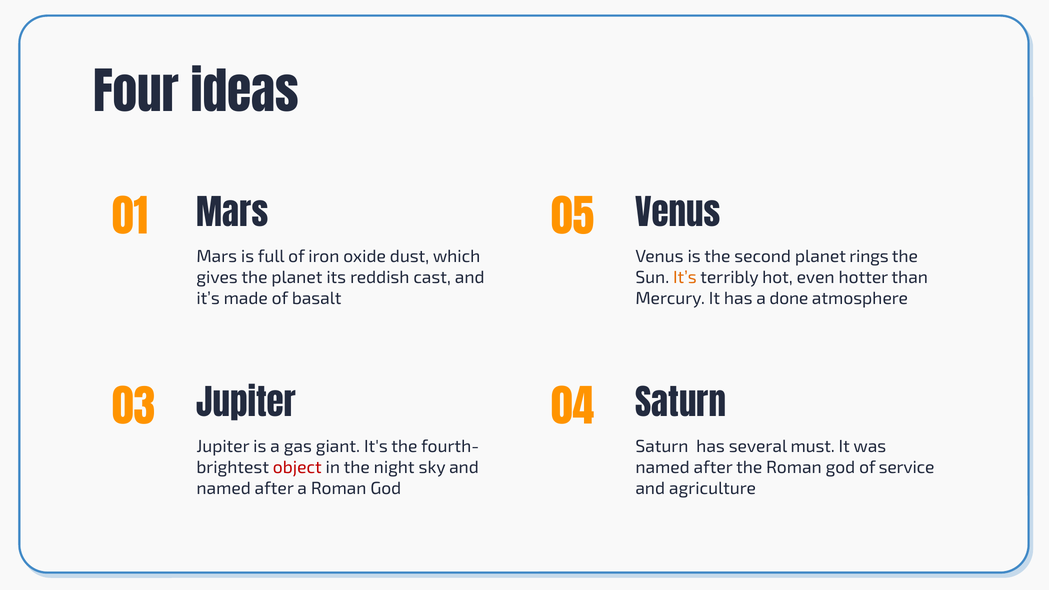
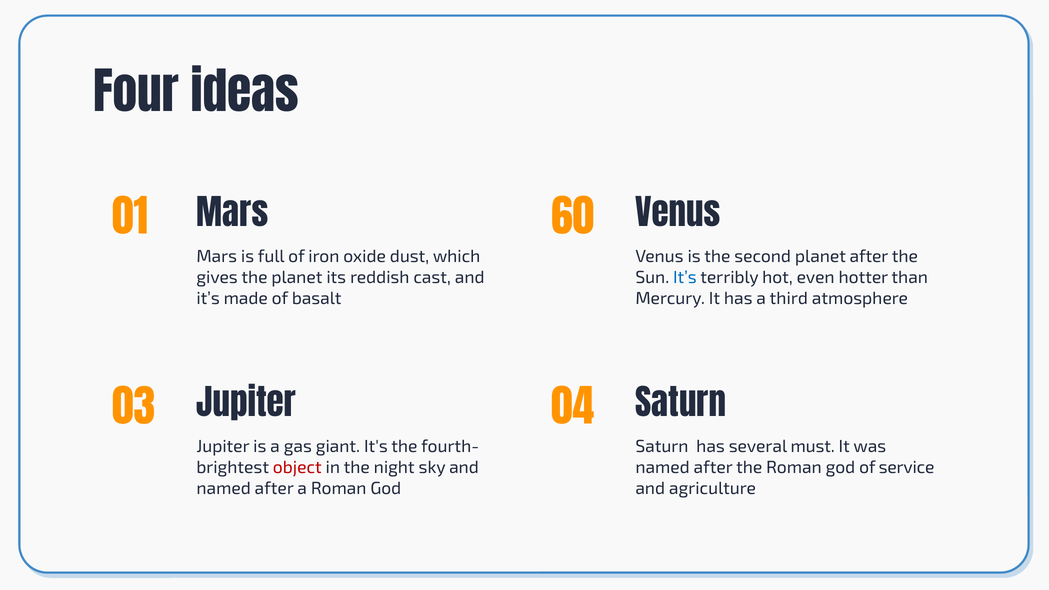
05: 05 -> 60
planet rings: rings -> after
It’s at (685, 277) colour: orange -> blue
done: done -> third
